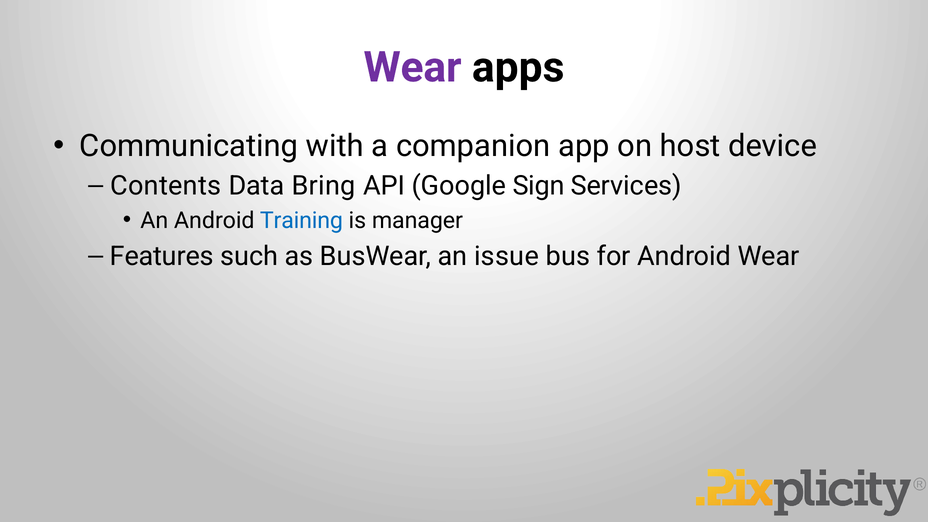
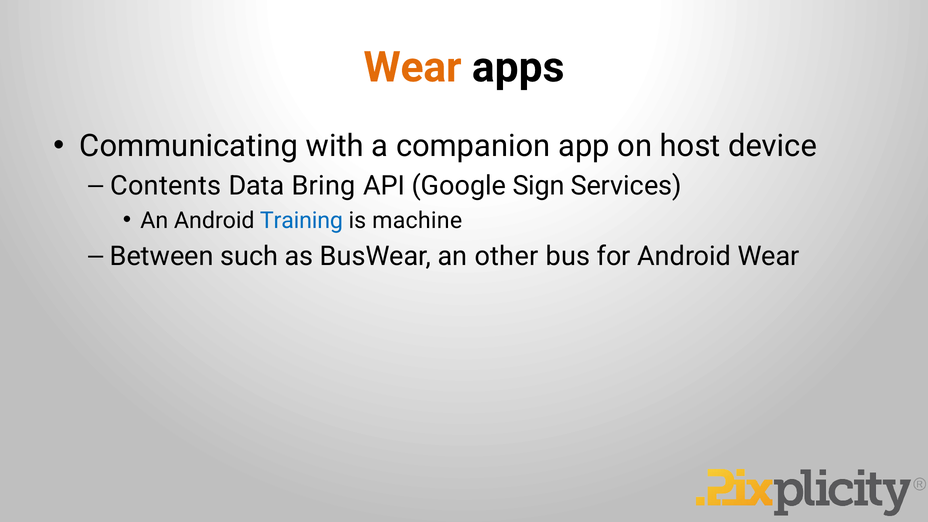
Wear at (412, 67) colour: purple -> orange
manager: manager -> machine
Features: Features -> Between
issue: issue -> other
